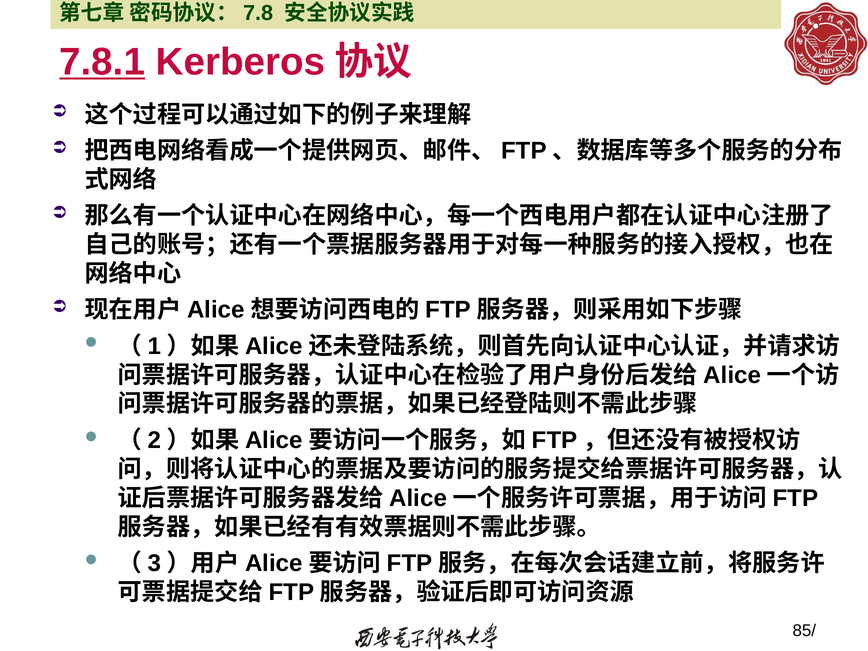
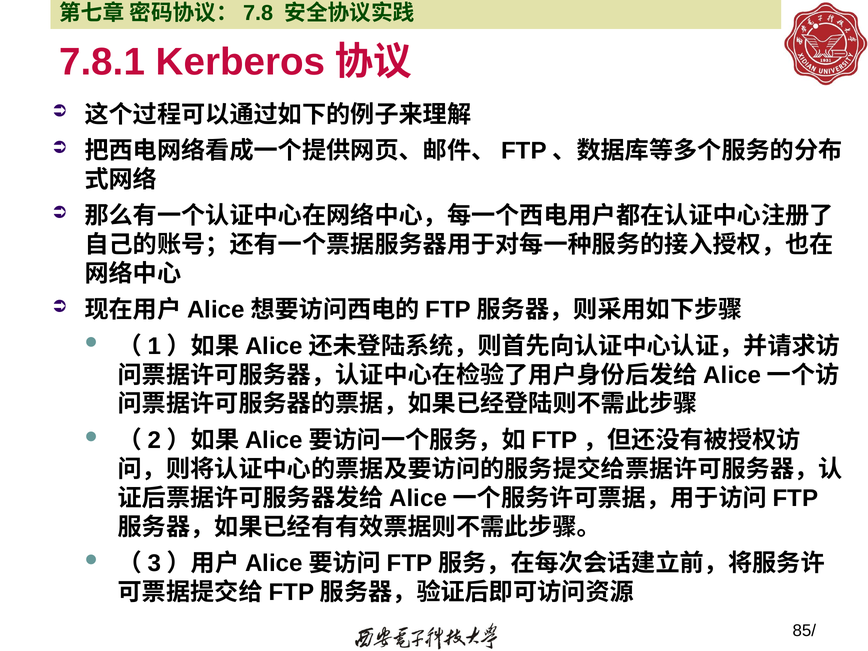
7.8.1 underline: present -> none
